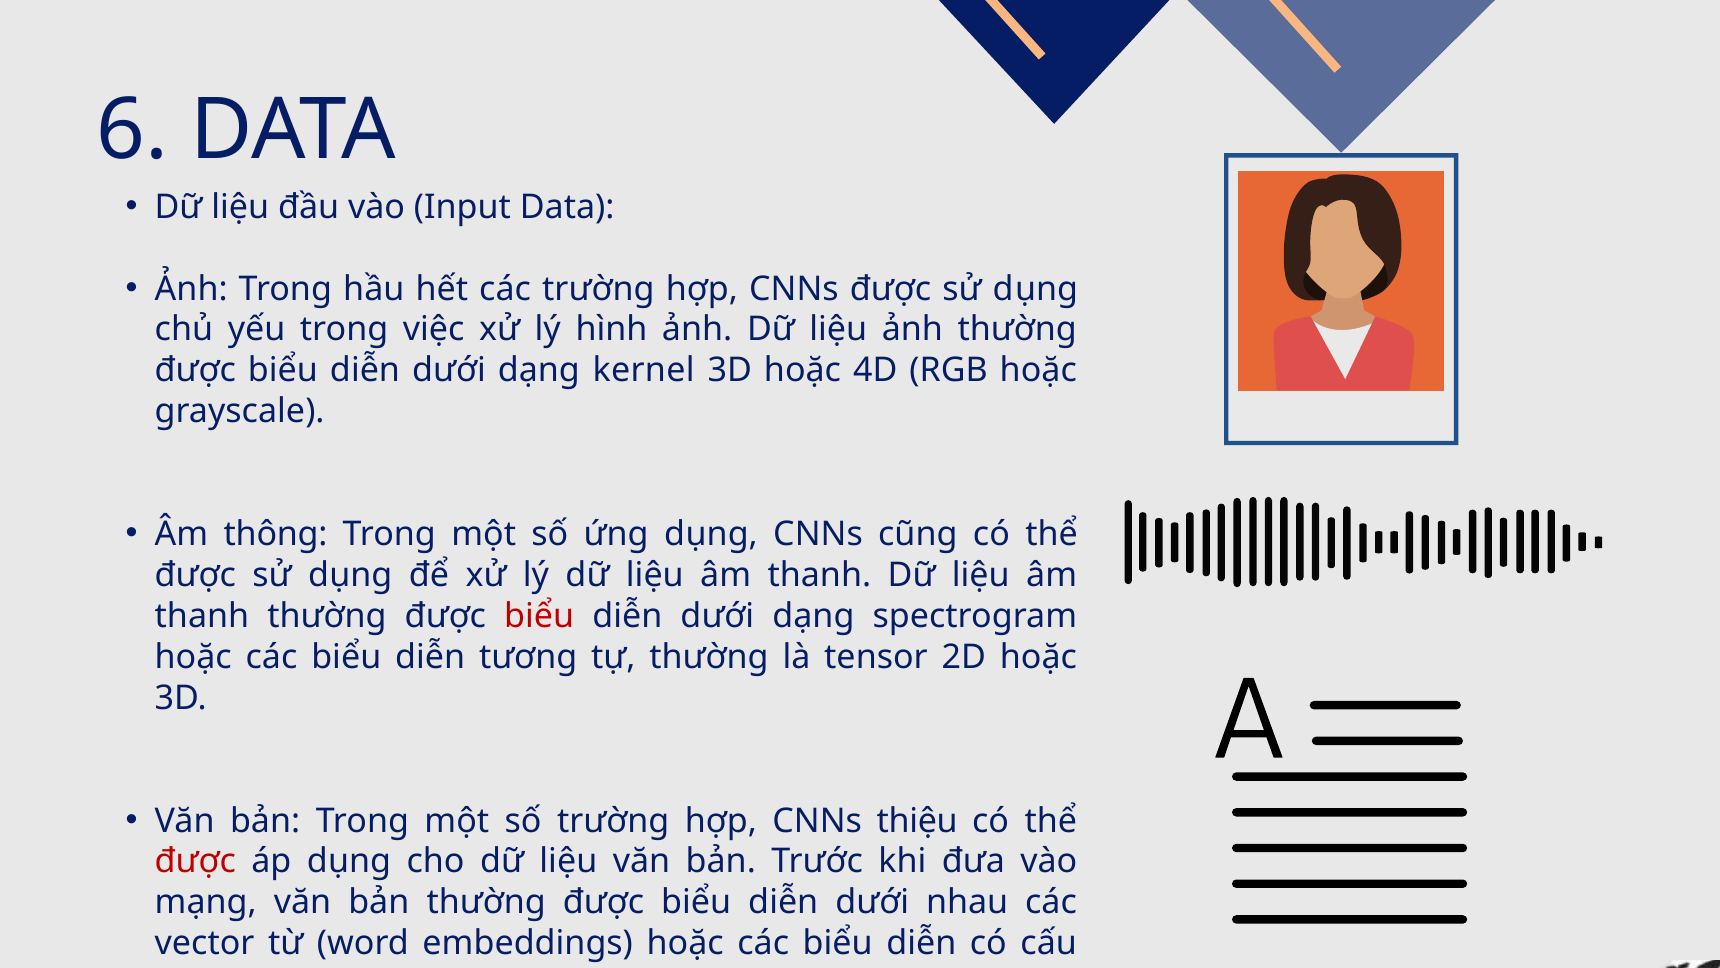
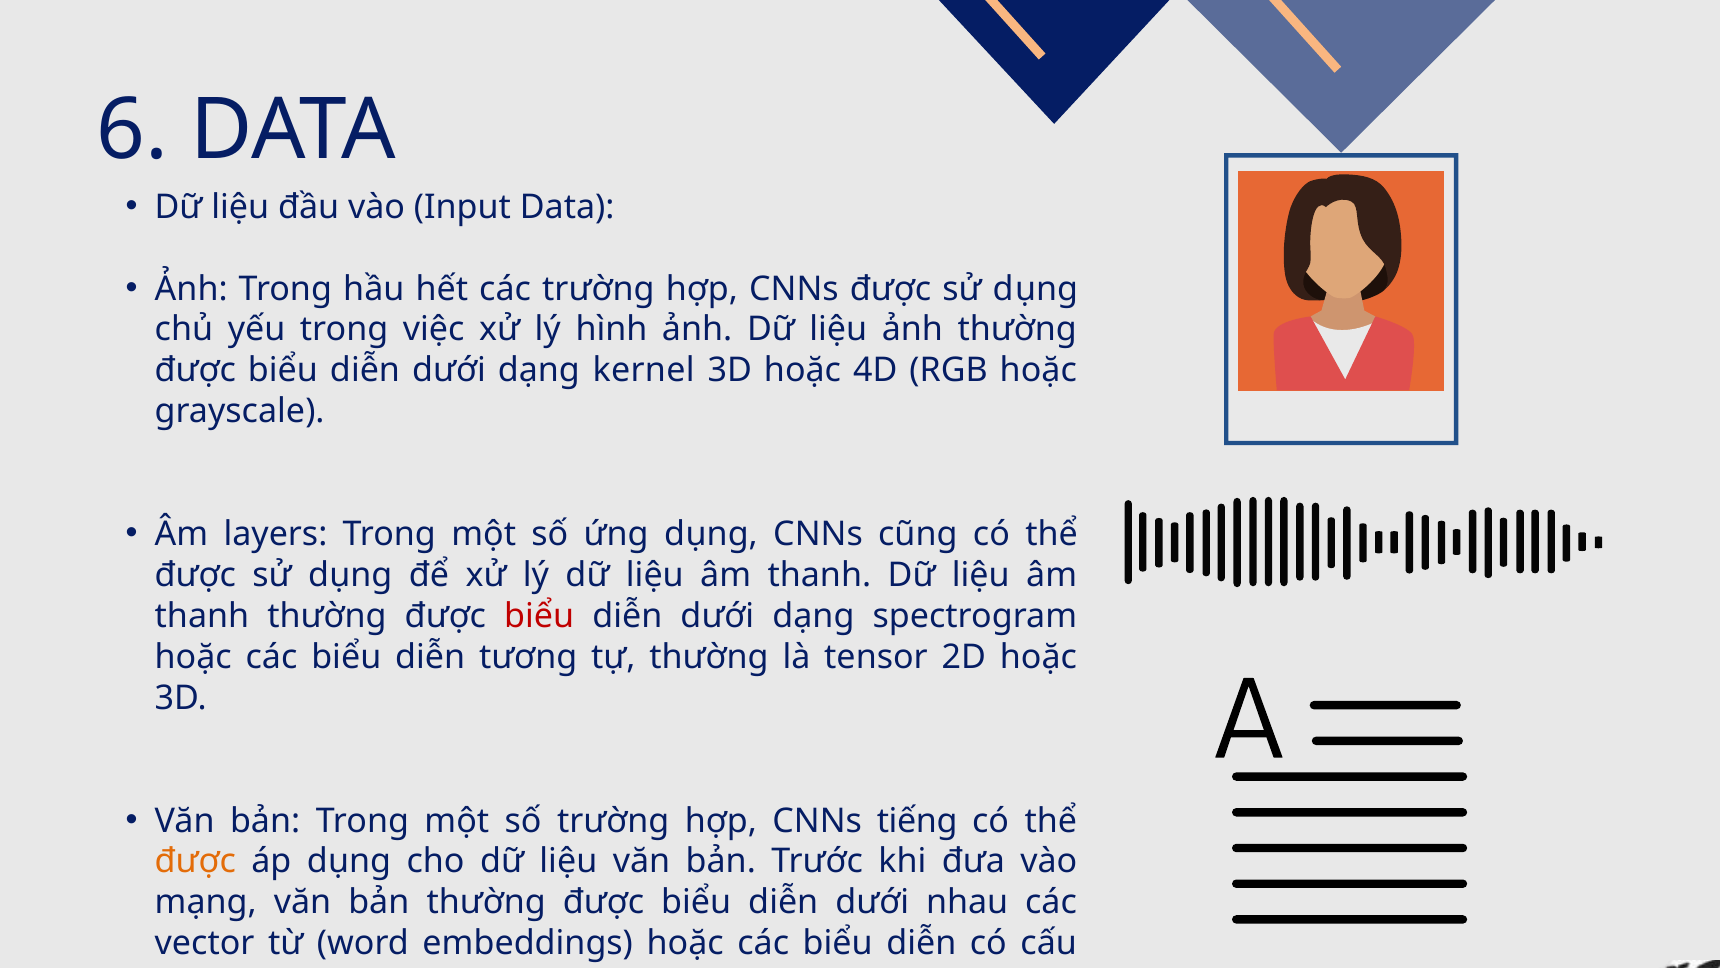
thông: thông -> layers
thiệu: thiệu -> tiếng
được at (195, 861) colour: red -> orange
